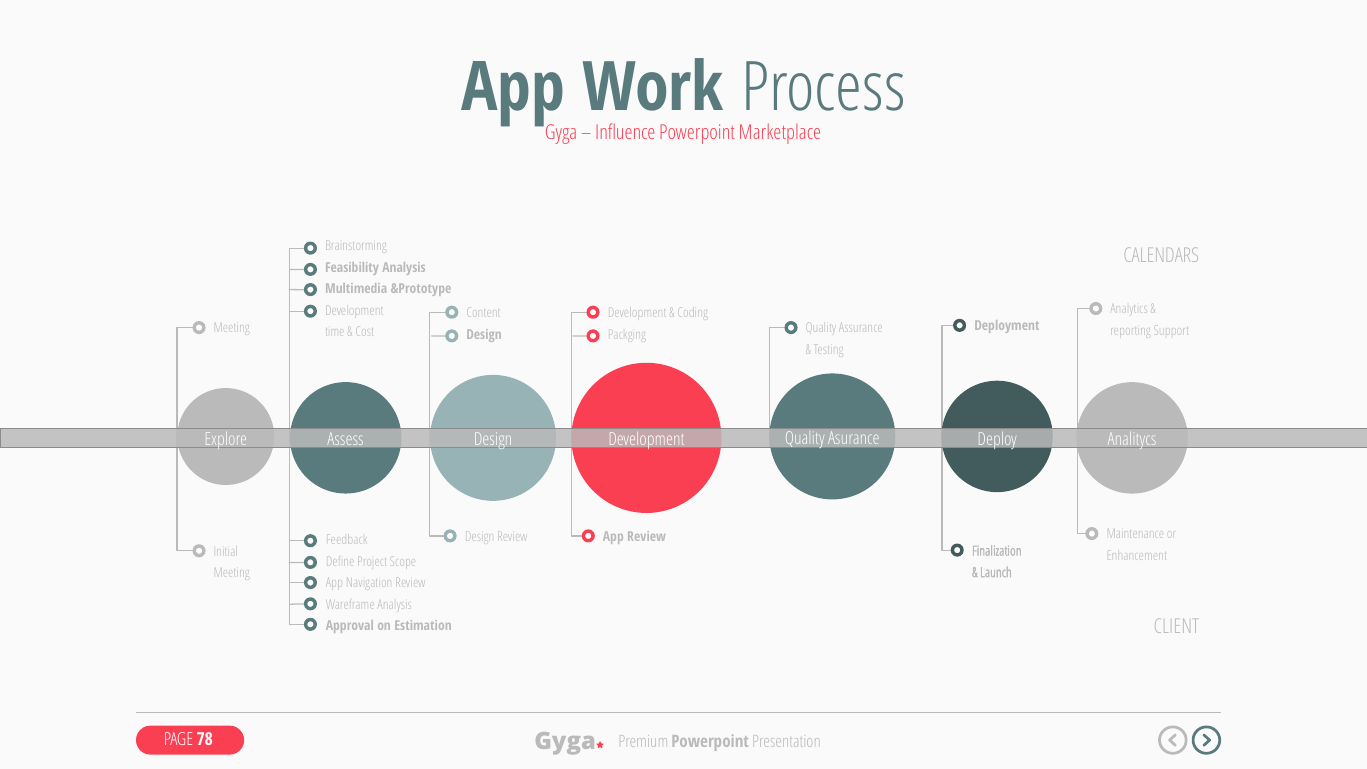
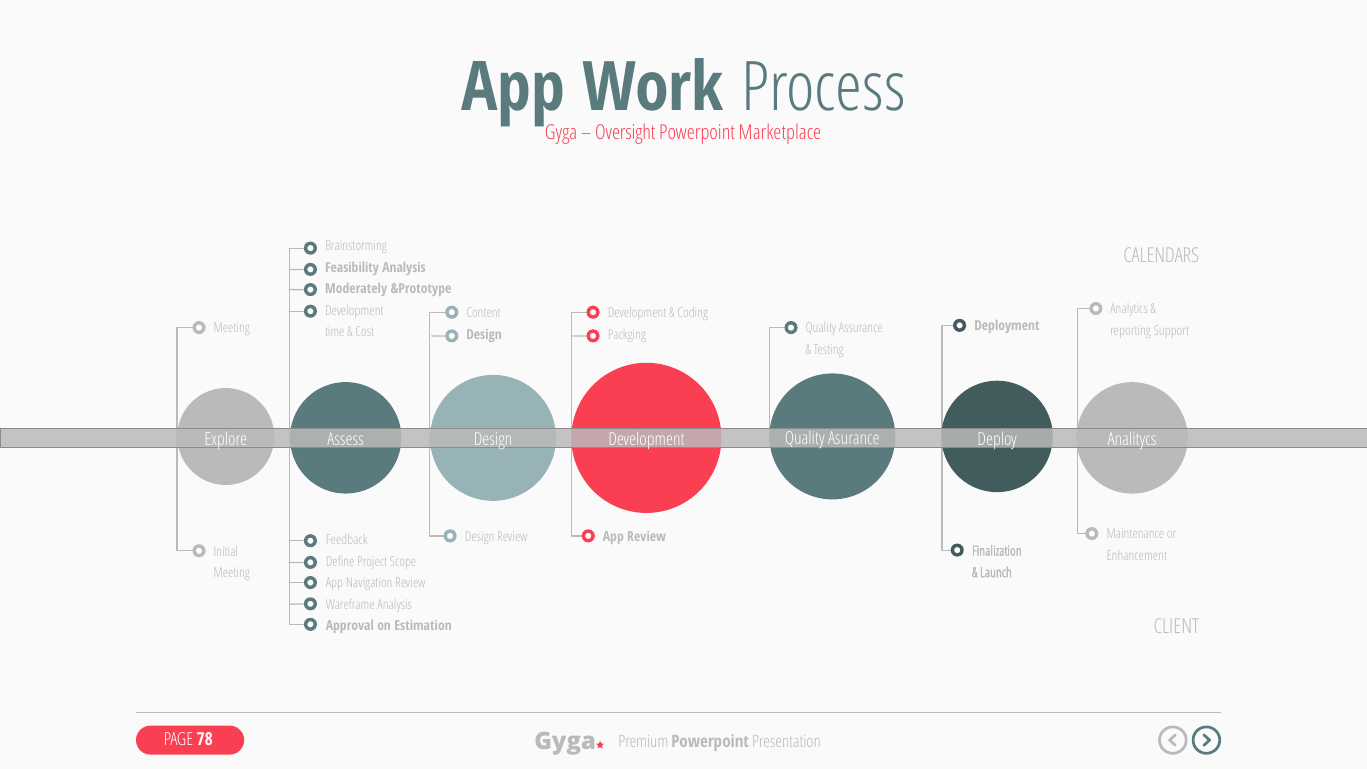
Influence: Influence -> Oversight
Multimedia: Multimedia -> Moderately
